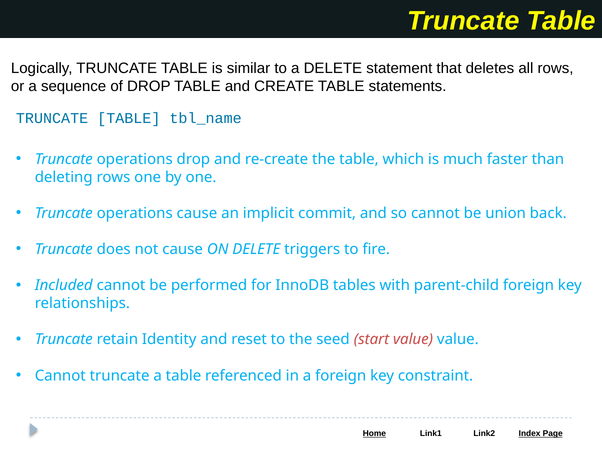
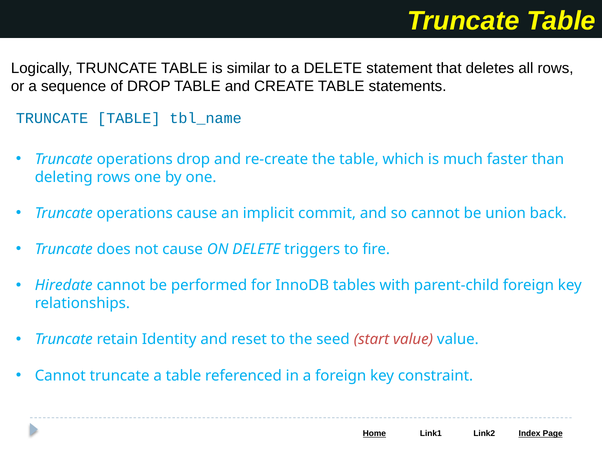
Included: Included -> Hiredate
